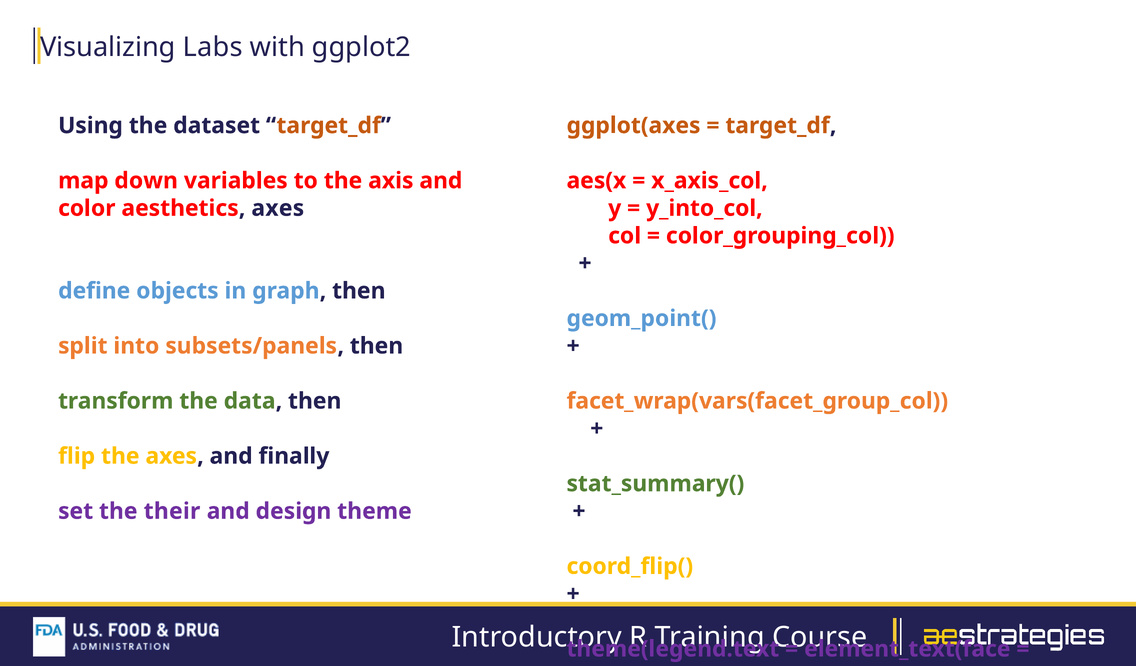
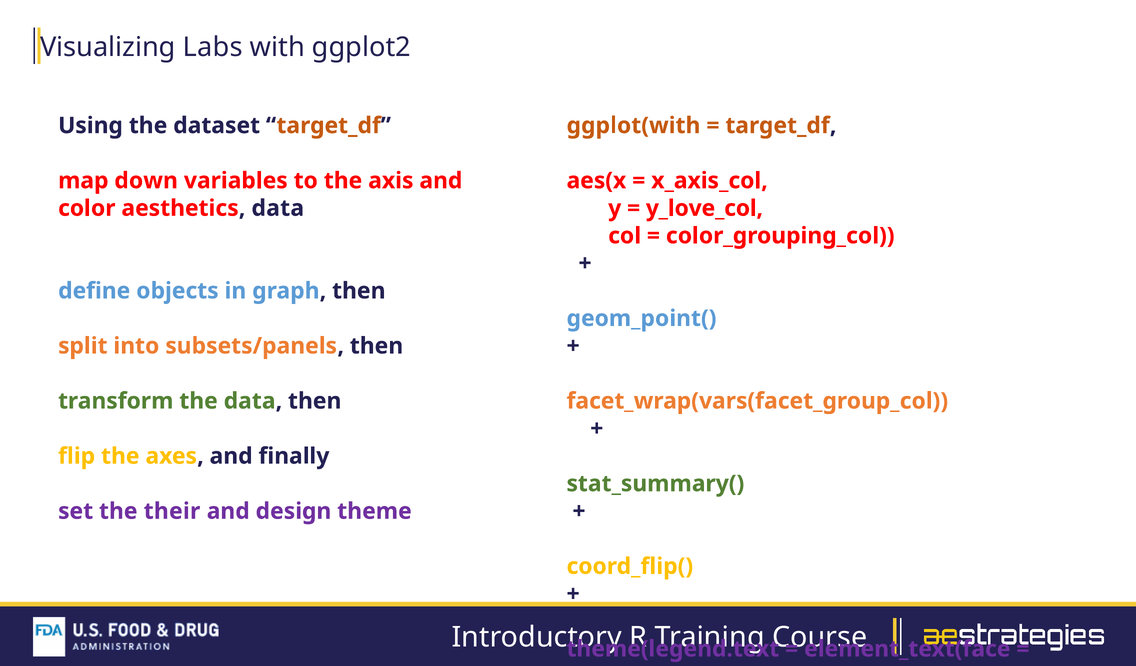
ggplot(axes: ggplot(axes -> ggplot(with
aesthetics axes: axes -> data
y_into_col: y_into_col -> y_love_col
